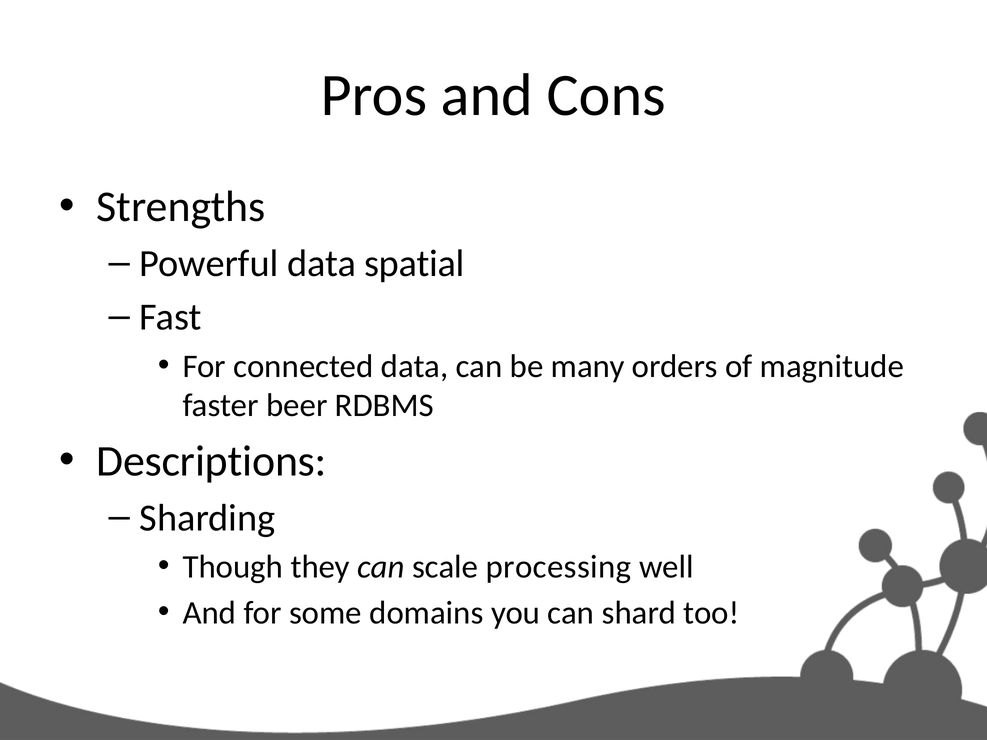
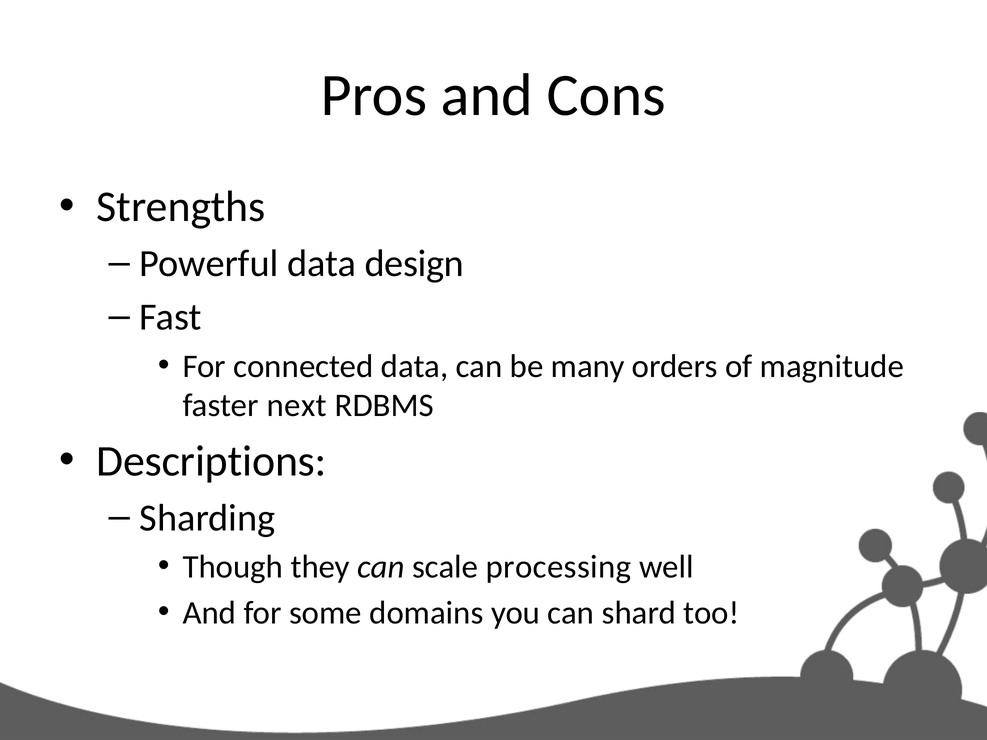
spatial: spatial -> design
beer: beer -> next
